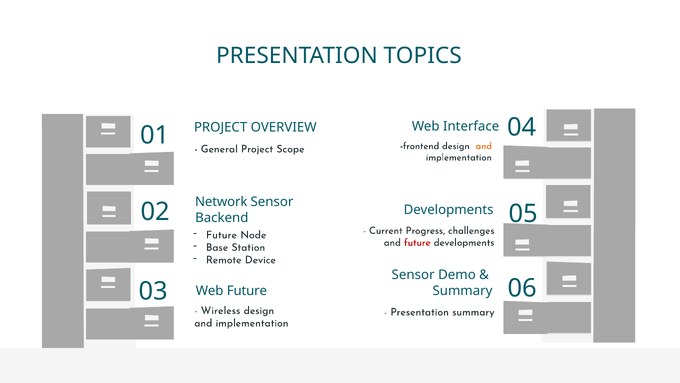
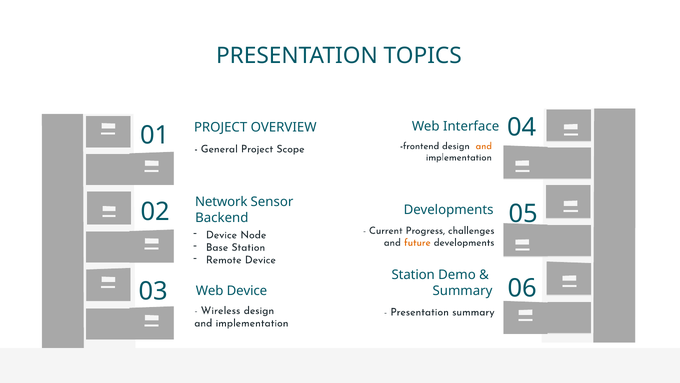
Future at (221, 235): Future -> Device
future at (417, 242) colour: red -> orange
Sensor at (413, 274): Sensor -> Station
Web Future: Future -> Device
